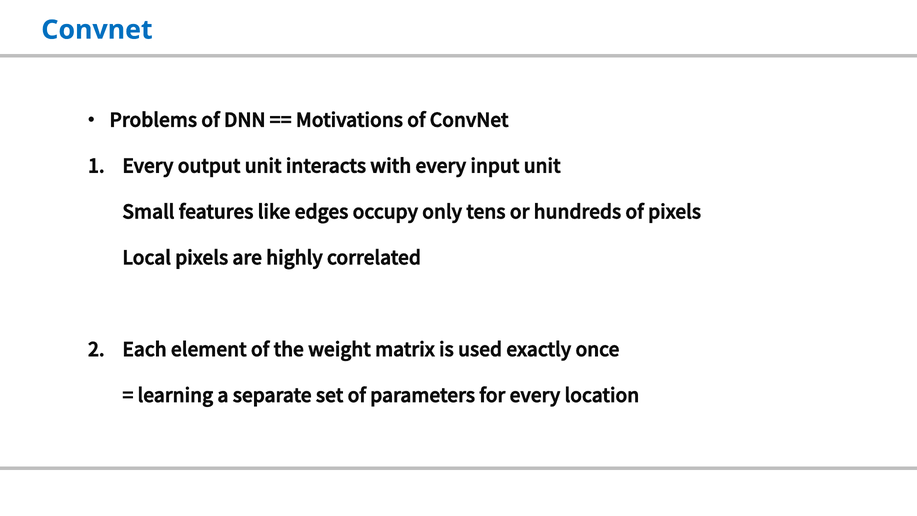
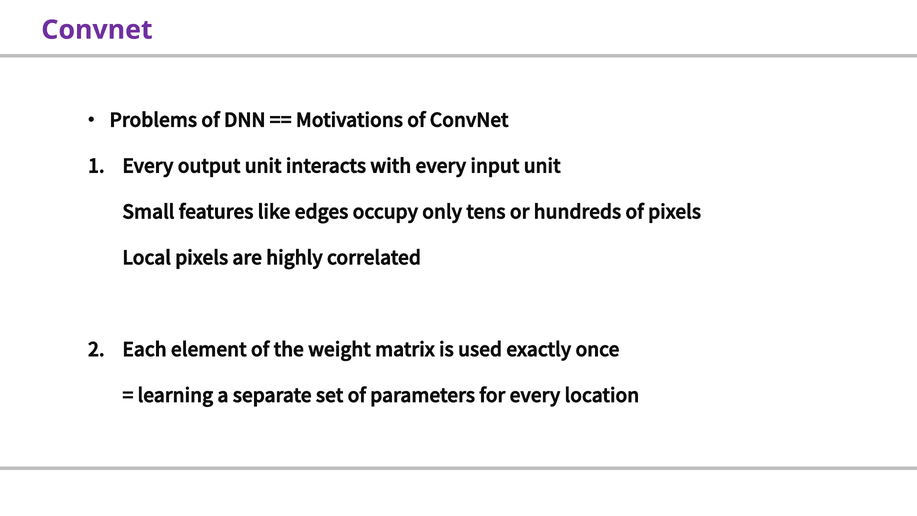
Convnet at (97, 30) colour: blue -> purple
